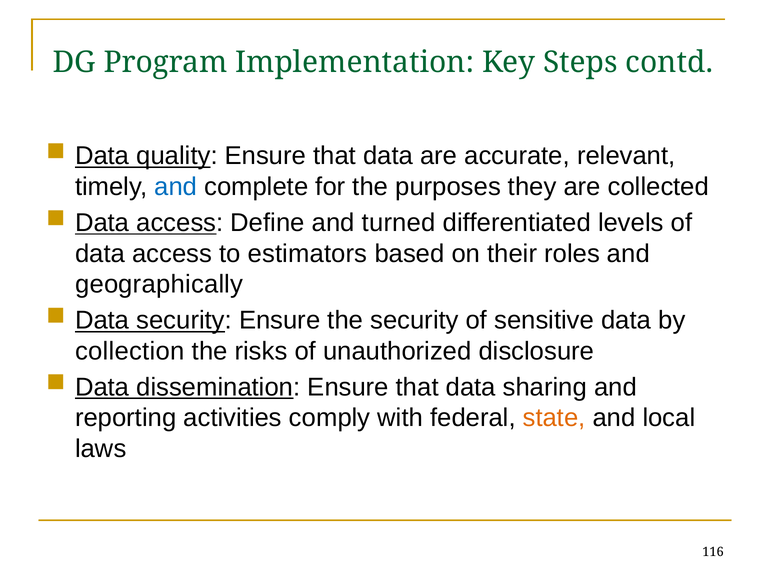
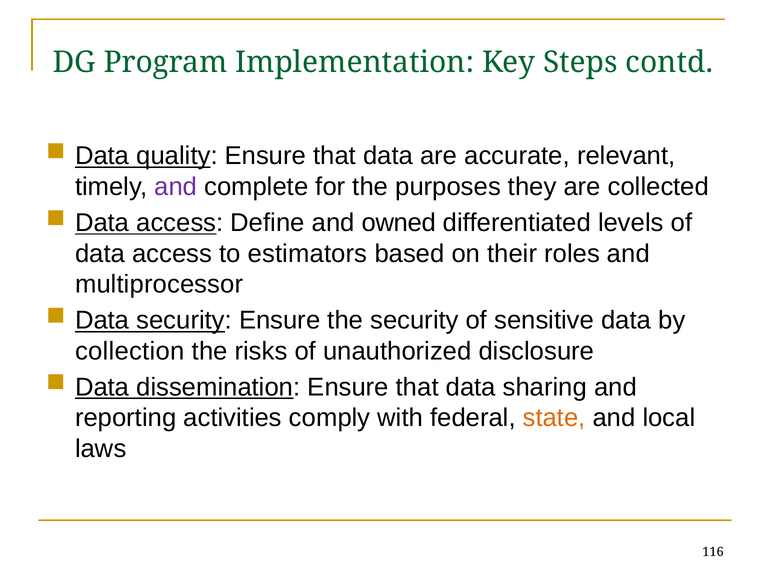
and at (176, 187) colour: blue -> purple
turned: turned -> owned
geographically: geographically -> multiprocessor
